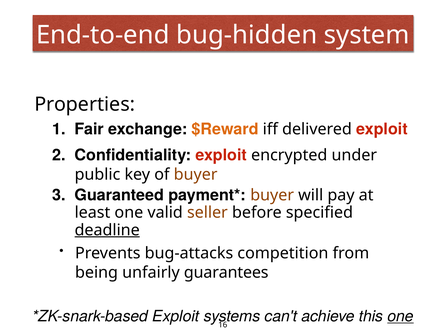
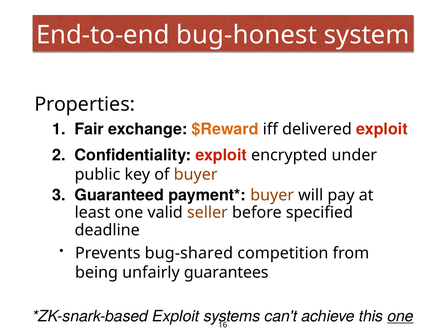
bug-hidden: bug-hidden -> bug-honest
deadline underline: present -> none
bug-attacks: bug-attacks -> bug-shared
